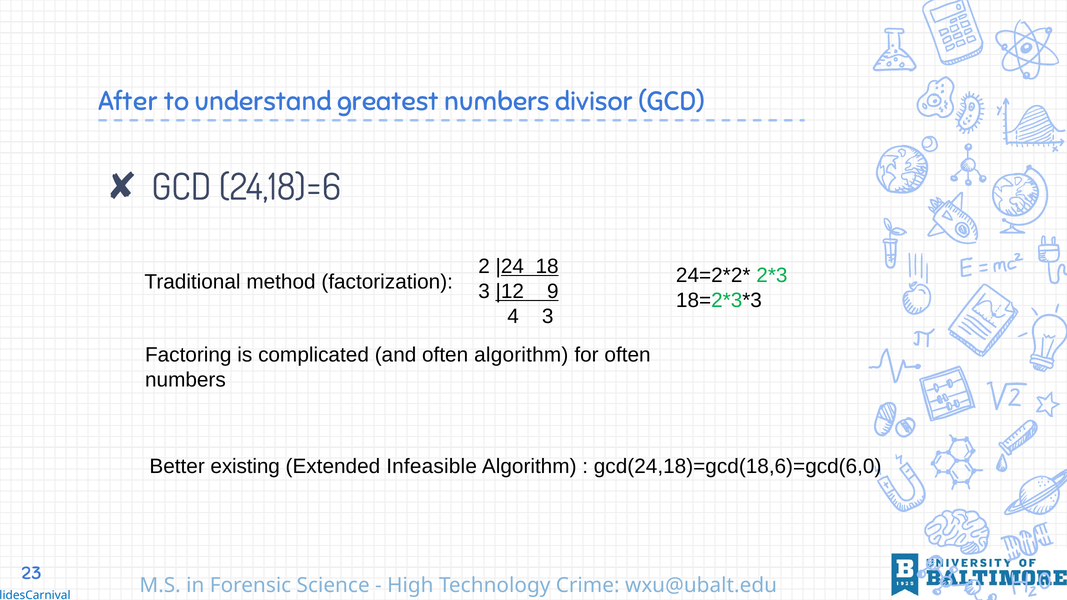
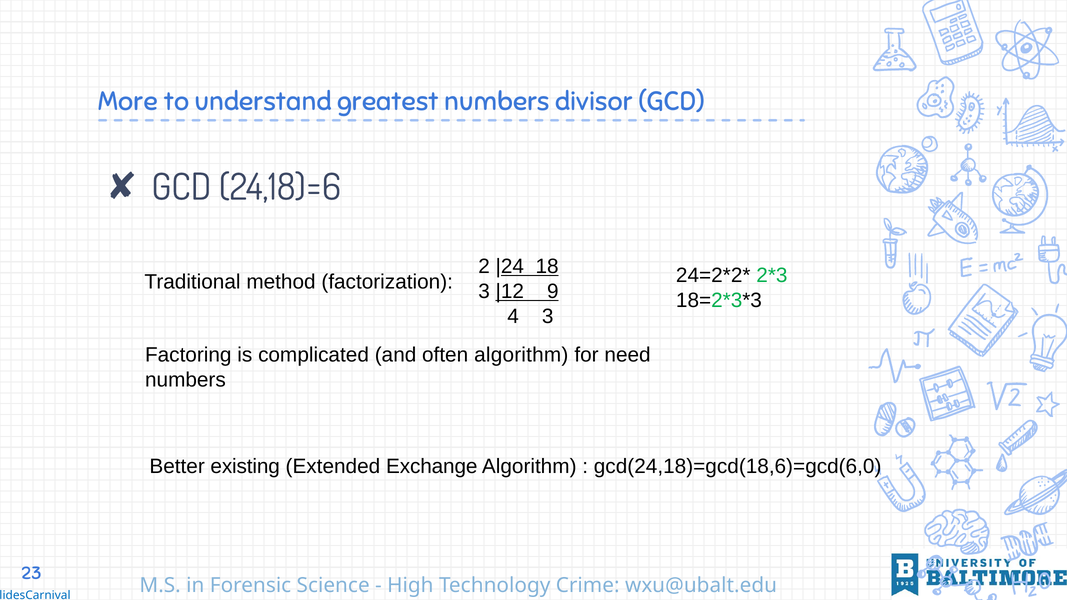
After: After -> More
for often: often -> need
Infeasible: Infeasible -> Exchange
